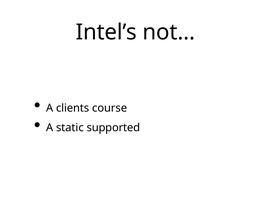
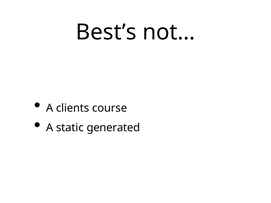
Intel’s: Intel’s -> Best’s
supported: supported -> generated
